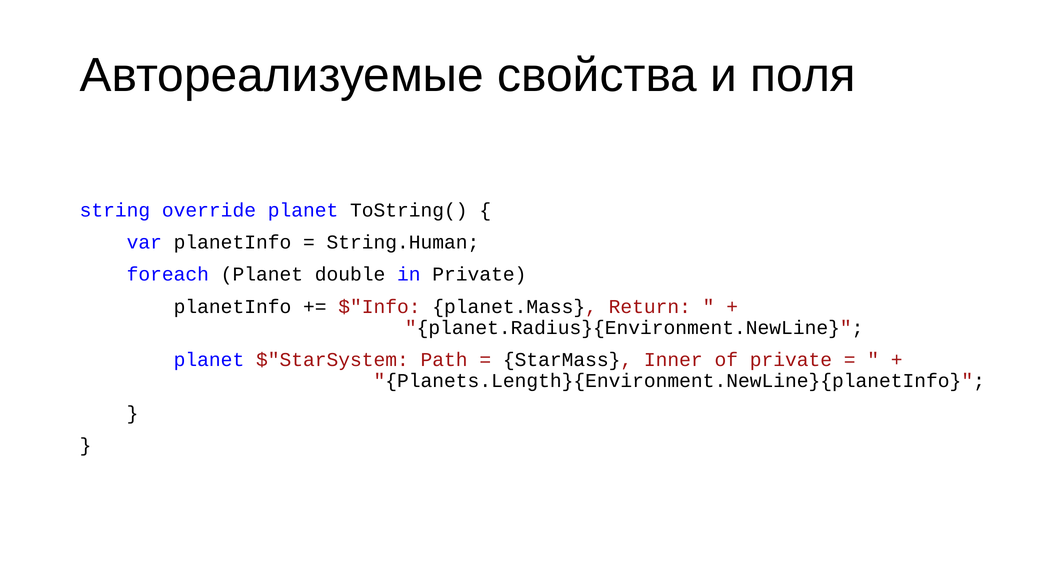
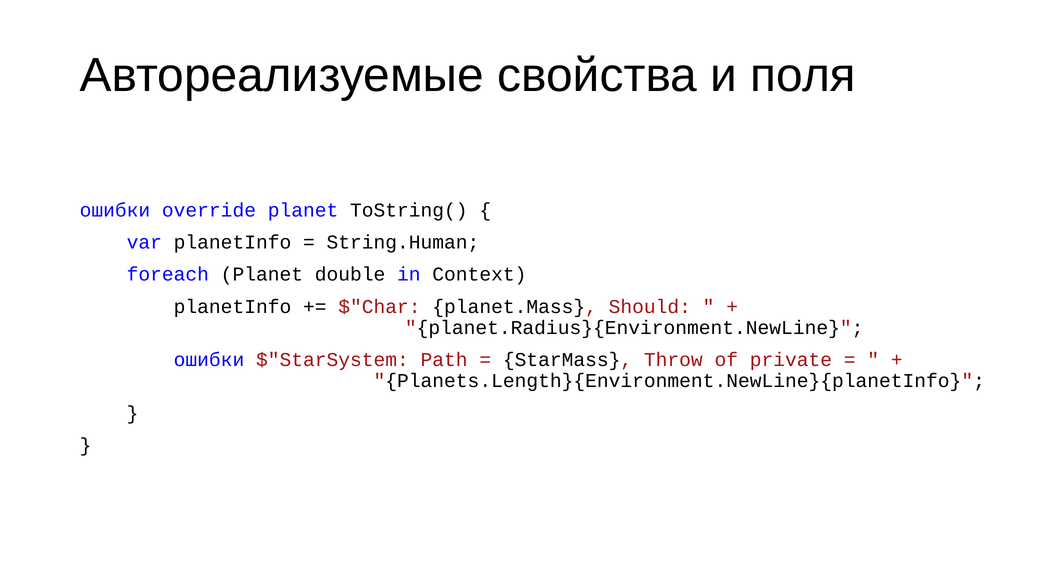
string at (115, 210): string -> ошибки
in Private: Private -> Context
$"Info: $"Info -> $"Char
Return: Return -> Should
planet at (209, 360): planet -> ошибки
Inner: Inner -> Throw
